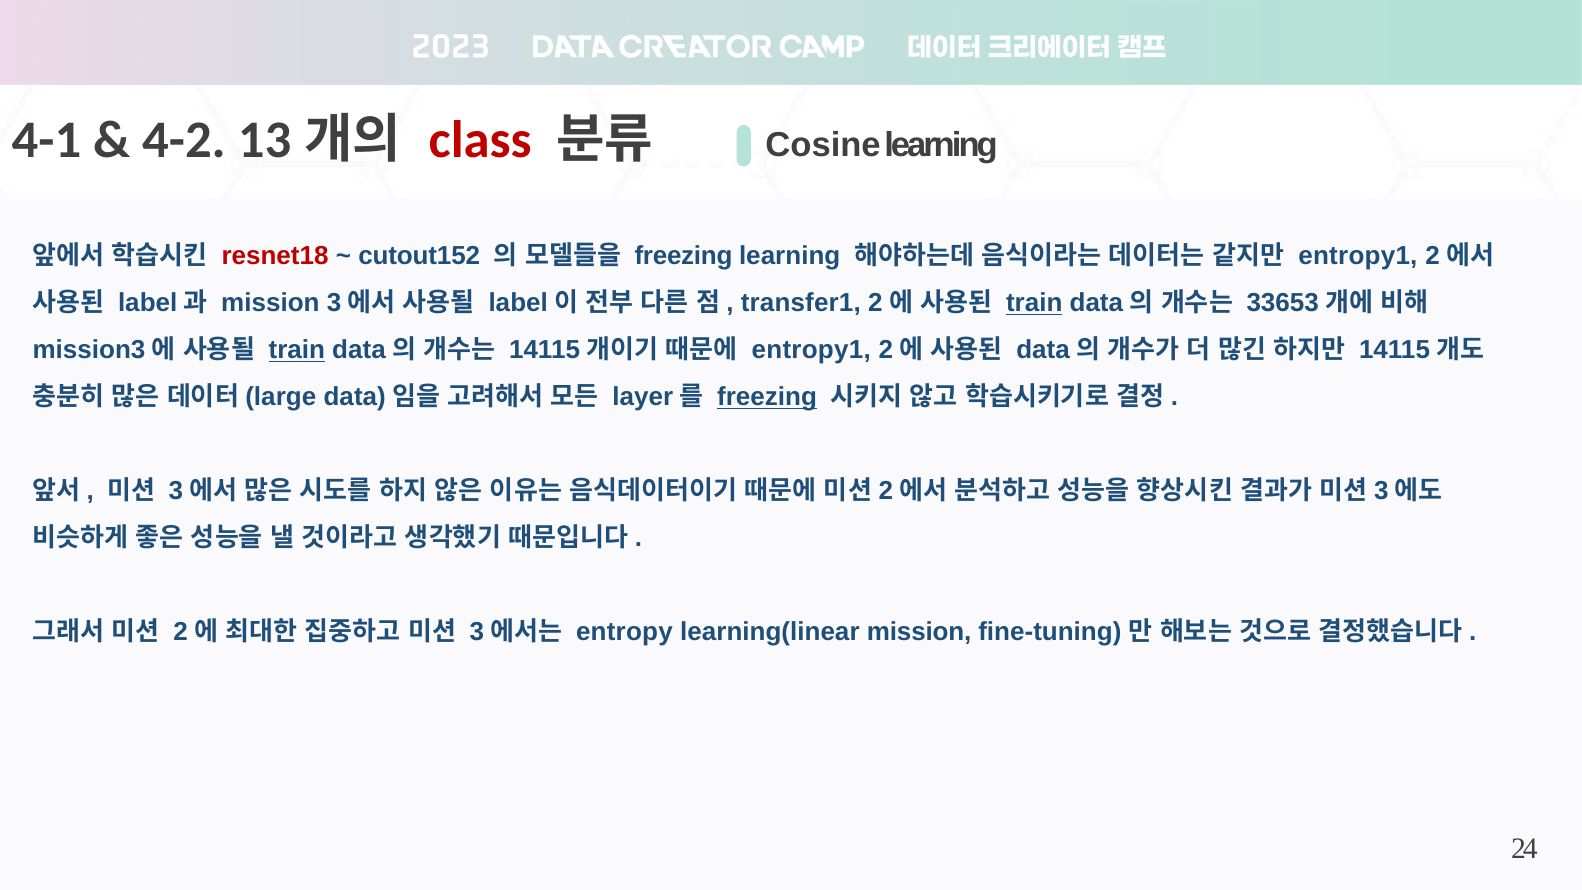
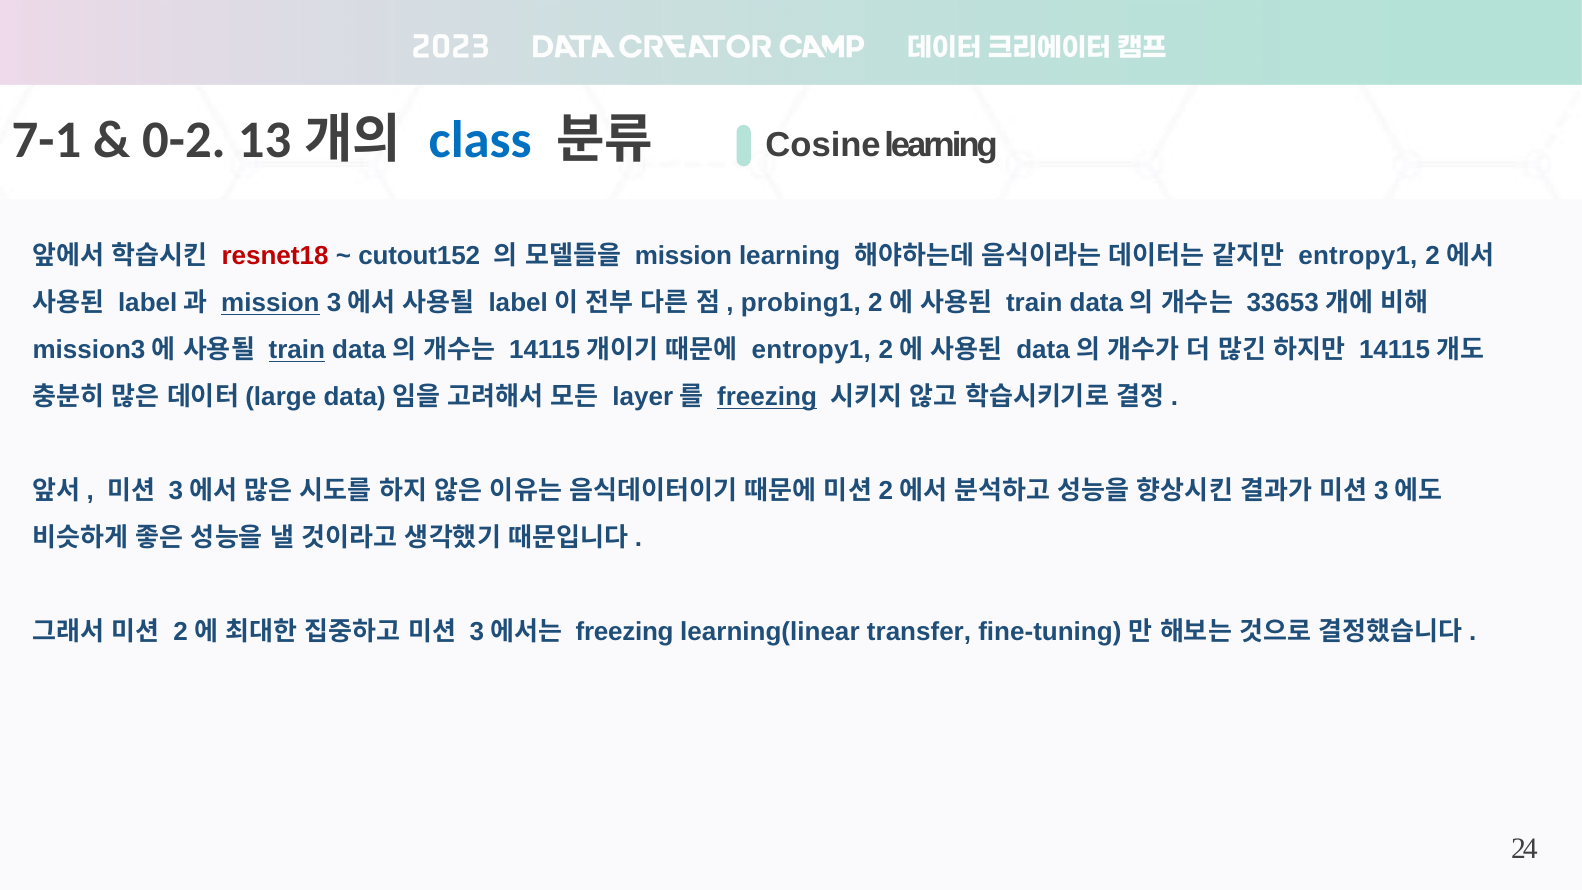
4-1: 4-1 -> 7-1
4-2: 4-2 -> 0-2
class colour: red -> blue
freezing at (683, 256): freezing -> mission
mission at (270, 303) underline: none -> present
transfer1: transfer1 -> probing1
train at (1034, 303) underline: present -> none
entropy at (624, 632): entropy -> freezing
learning(linear mission: mission -> transfer
